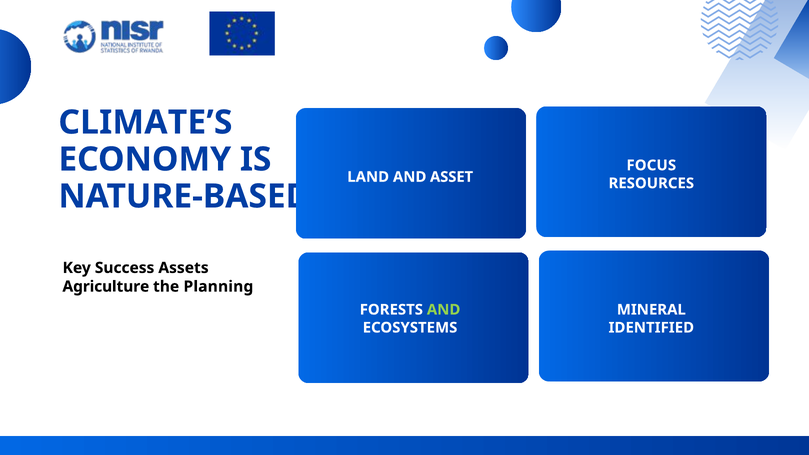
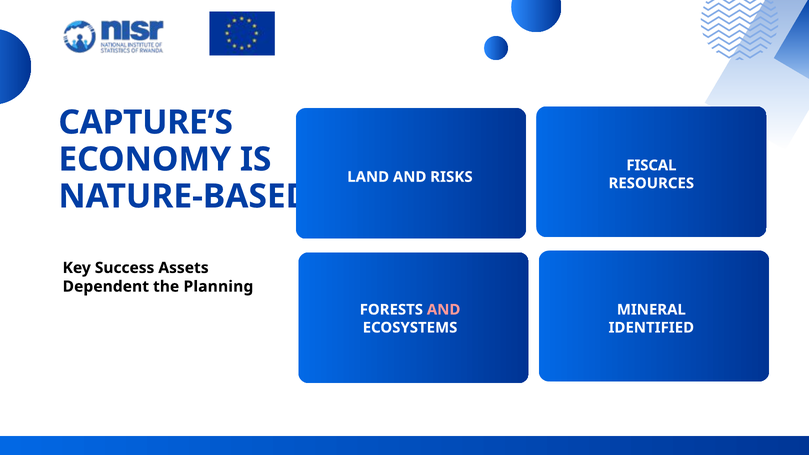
CLIMATE’S: CLIMATE’S -> CAPTURE’S
FOCUS: FOCUS -> FISCAL
ASSET: ASSET -> RISKS
Agriculture: Agriculture -> Dependent
AND at (444, 310) colour: light green -> pink
